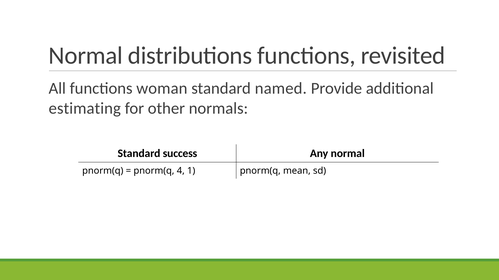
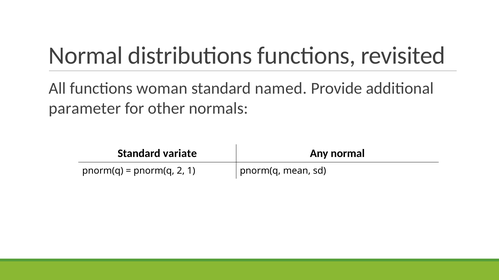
estimating: estimating -> parameter
success: success -> variate
4: 4 -> 2
